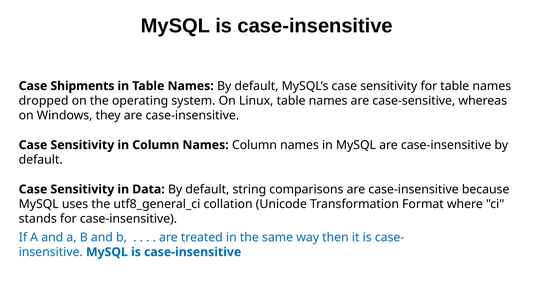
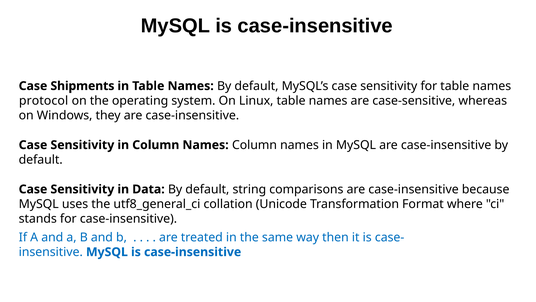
dropped: dropped -> protocol
